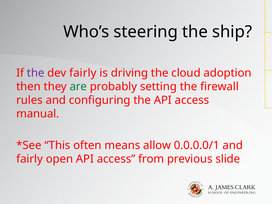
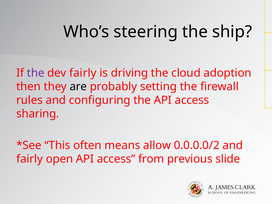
are colour: green -> black
manual: manual -> sharing
0.0.0.0/1: 0.0.0.0/1 -> 0.0.0.0/2
